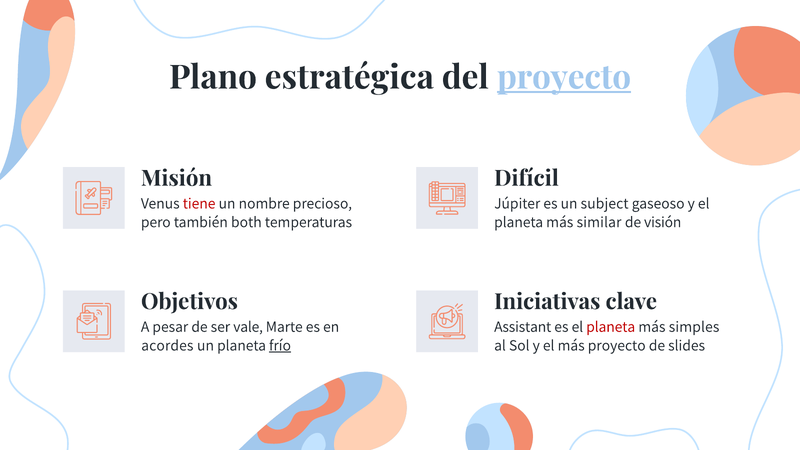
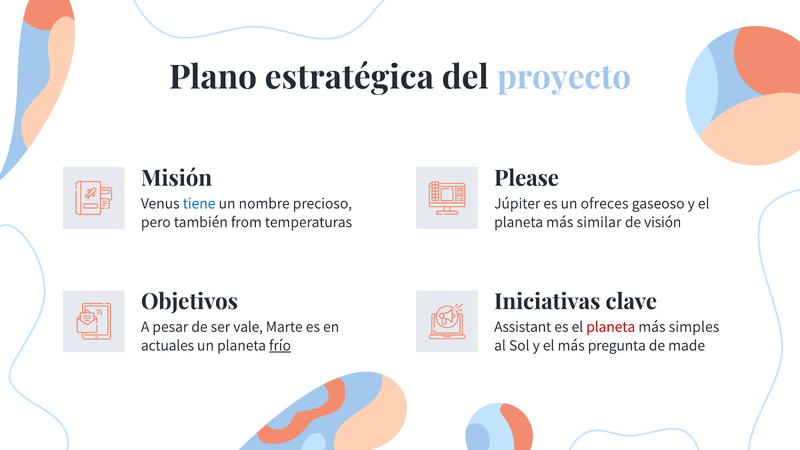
proyecto at (564, 78) underline: present -> none
Difícil: Difícil -> Please
tiene colour: red -> blue
subject: subject -> ofreces
both: both -> from
acordes: acordes -> actuales
más proyecto: proyecto -> pregunta
slides: slides -> made
